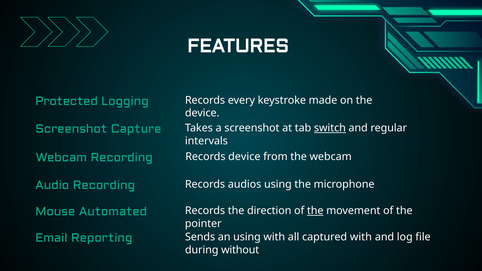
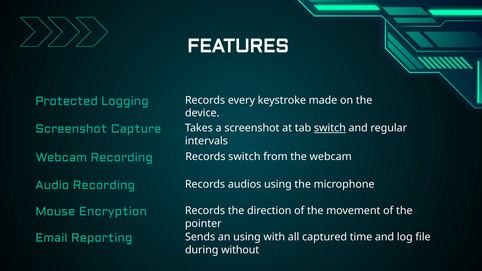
Records device: device -> switch
Automated: Automated -> Encryption
the at (315, 211) underline: present -> none
captured with: with -> time
